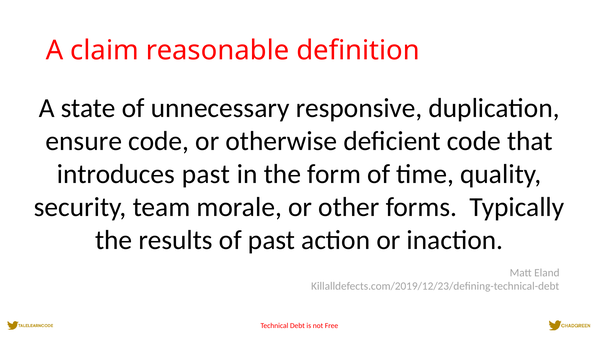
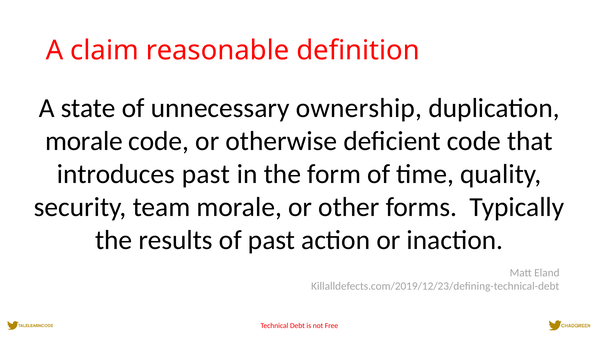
responsive: responsive -> ownership
ensure at (84, 141): ensure -> morale
